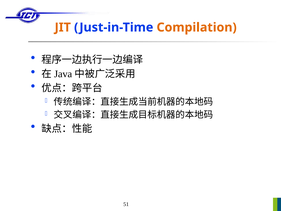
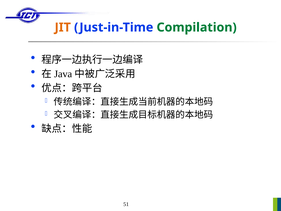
Compilation colour: orange -> green
